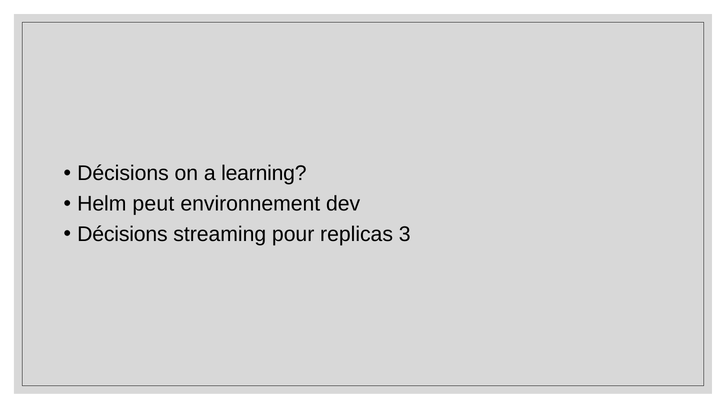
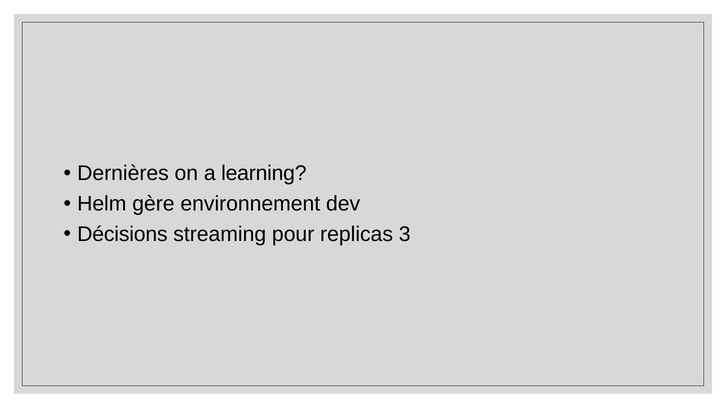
Décisions at (123, 174): Décisions -> Dernières
peut: peut -> gère
